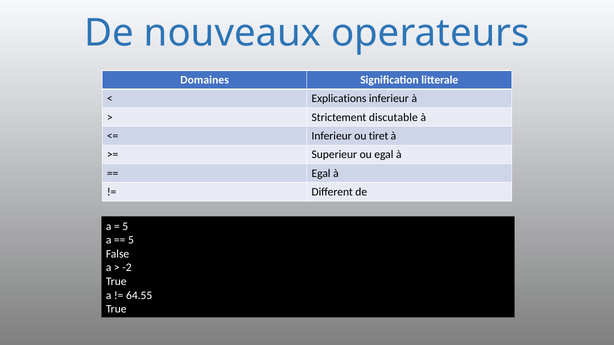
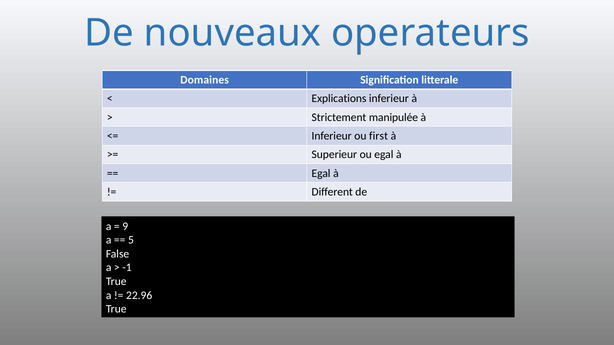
discutable: discutable -> manipulée
tiret: tiret -> first
5 at (125, 226): 5 -> 9
-2: -2 -> -1
64.55: 64.55 -> 22.96
